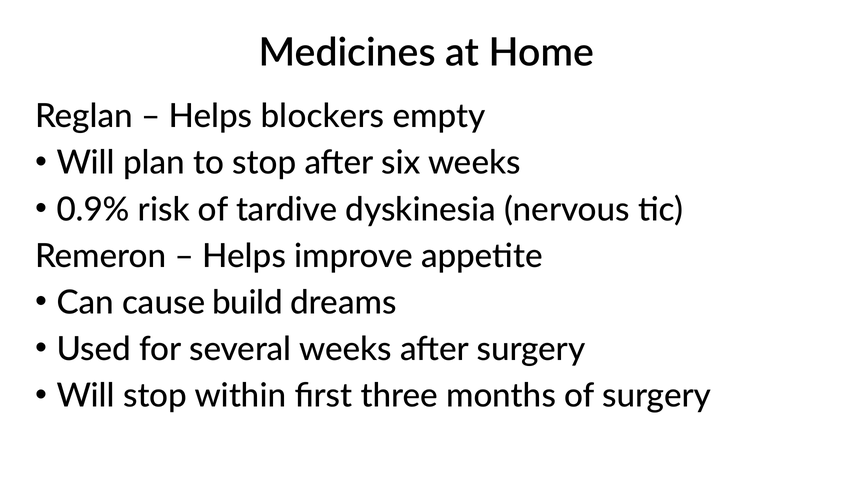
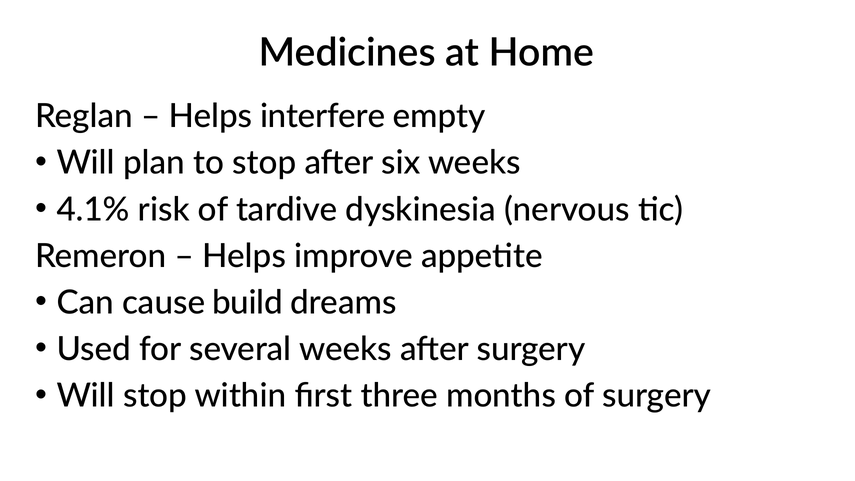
blockers: blockers -> interfere
0.9%: 0.9% -> 4.1%
